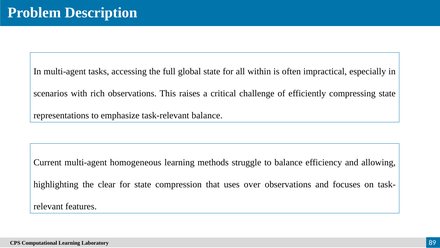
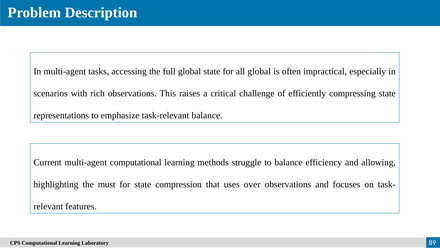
all within: within -> global
multi-agent homogeneous: homogeneous -> computational
clear: clear -> must
